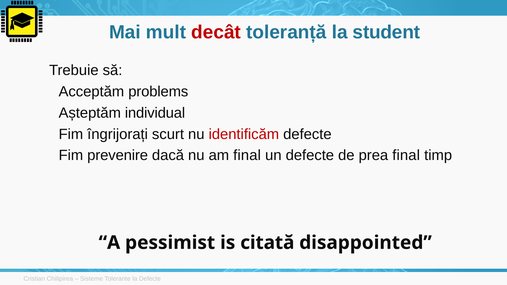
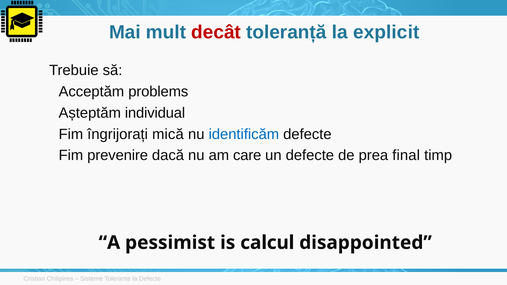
student: student -> explicit
scurt: scurt -> mică
identificăm colour: red -> blue
am final: final -> care
citată: citată -> calcul
